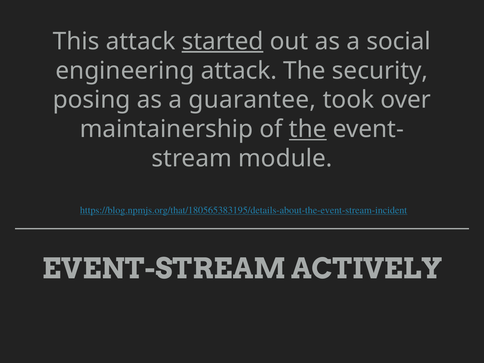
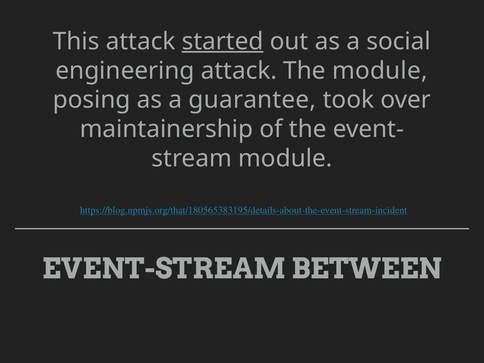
The security: security -> module
the at (308, 129) underline: present -> none
ACTIVELY: ACTIVELY -> BETWEEN
